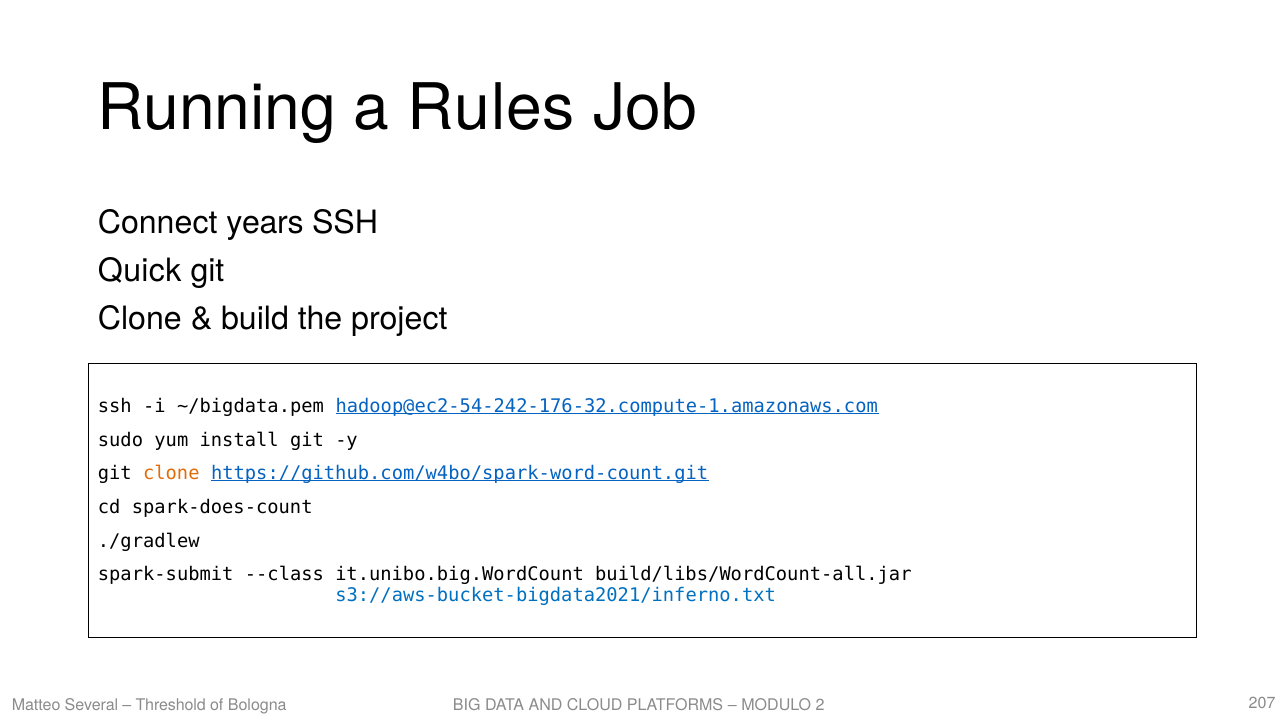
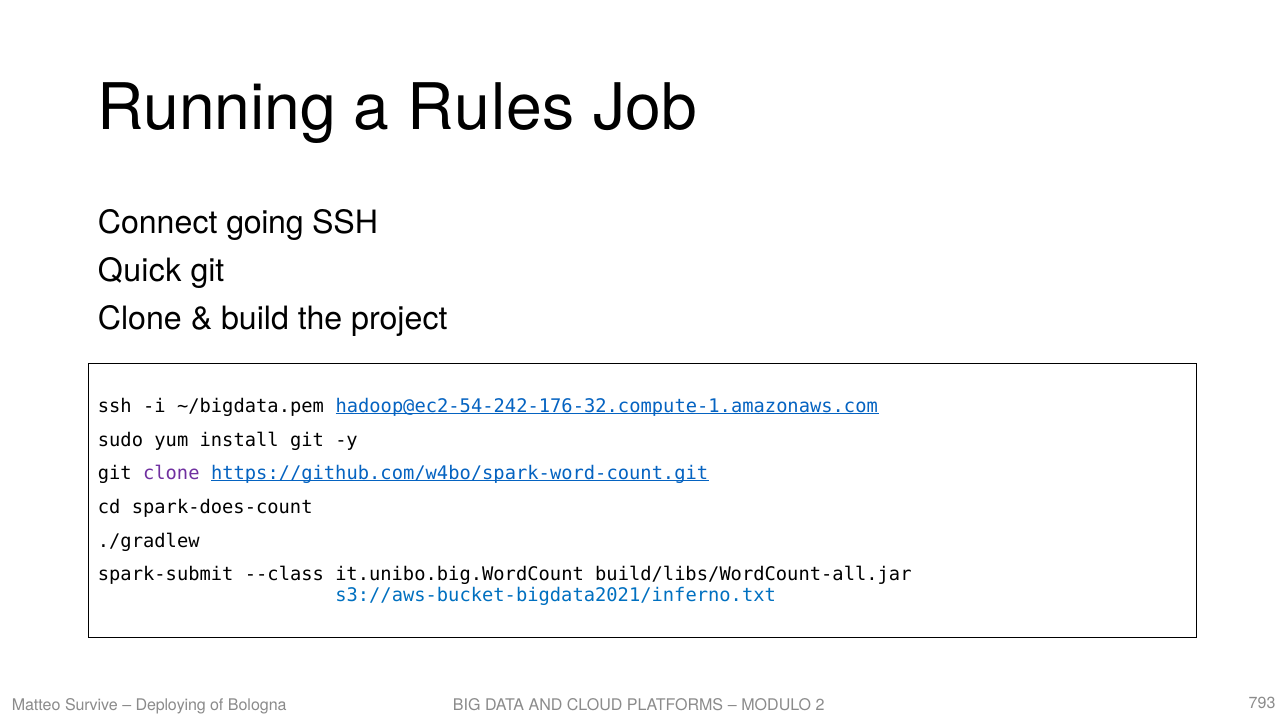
years: years -> going
clone at (171, 473) colour: orange -> purple
Several: Several -> Survive
Threshold: Threshold -> Deploying
207: 207 -> 793
